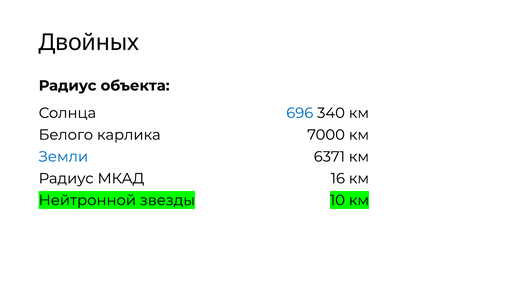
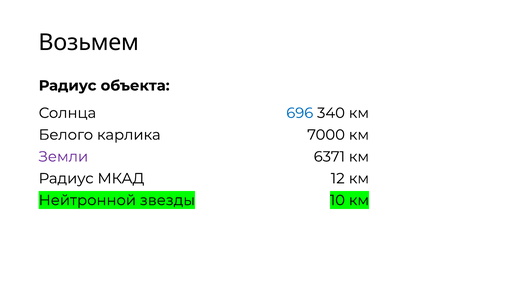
Двойных: Двойных -> Возьмем
Земли colour: blue -> purple
16: 16 -> 12
